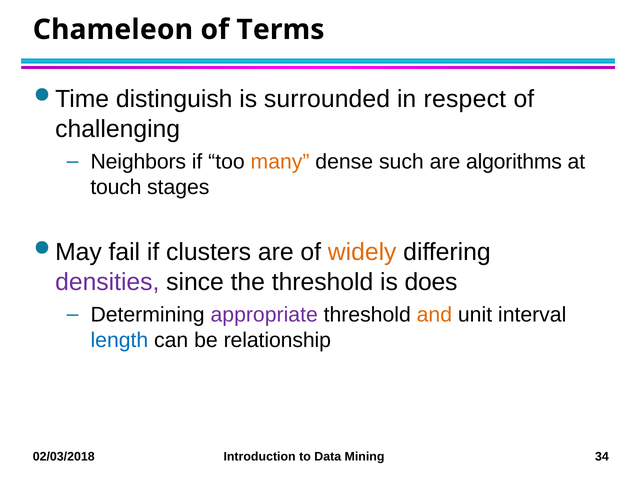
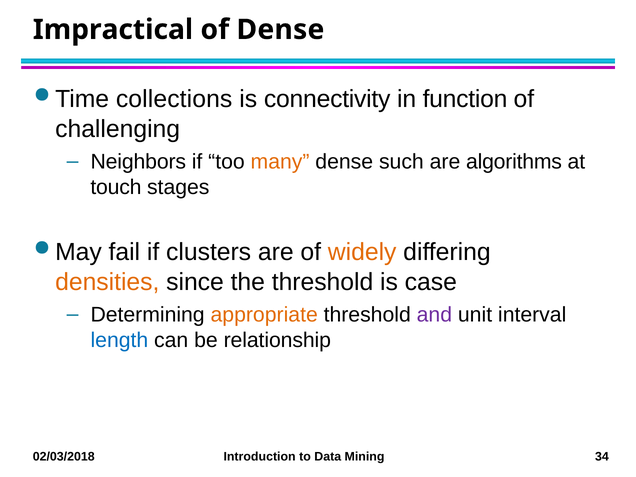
Chameleon: Chameleon -> Impractical
of Terms: Terms -> Dense
distinguish: distinguish -> collections
surrounded: surrounded -> connectivity
respect: respect -> function
densities colour: purple -> orange
does: does -> case
appropriate colour: purple -> orange
and colour: orange -> purple
